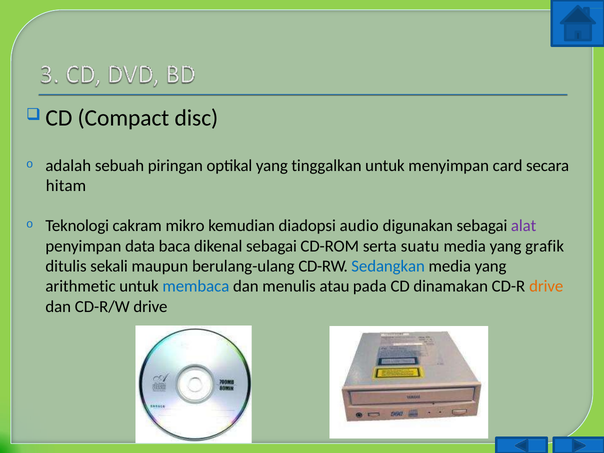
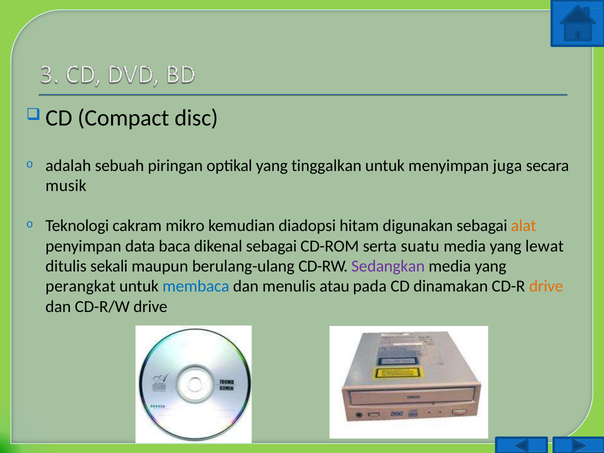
card: card -> juga
hitam: hitam -> musik
audio: audio -> hitam
alat colour: purple -> orange
grafik: grafik -> lewat
Sedangkan colour: blue -> purple
arithmetic: arithmetic -> perangkat
